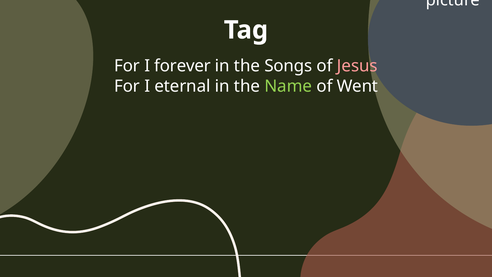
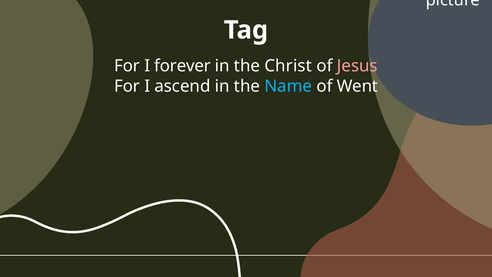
Songs: Songs -> Christ
eternal: eternal -> ascend
Name colour: light green -> light blue
